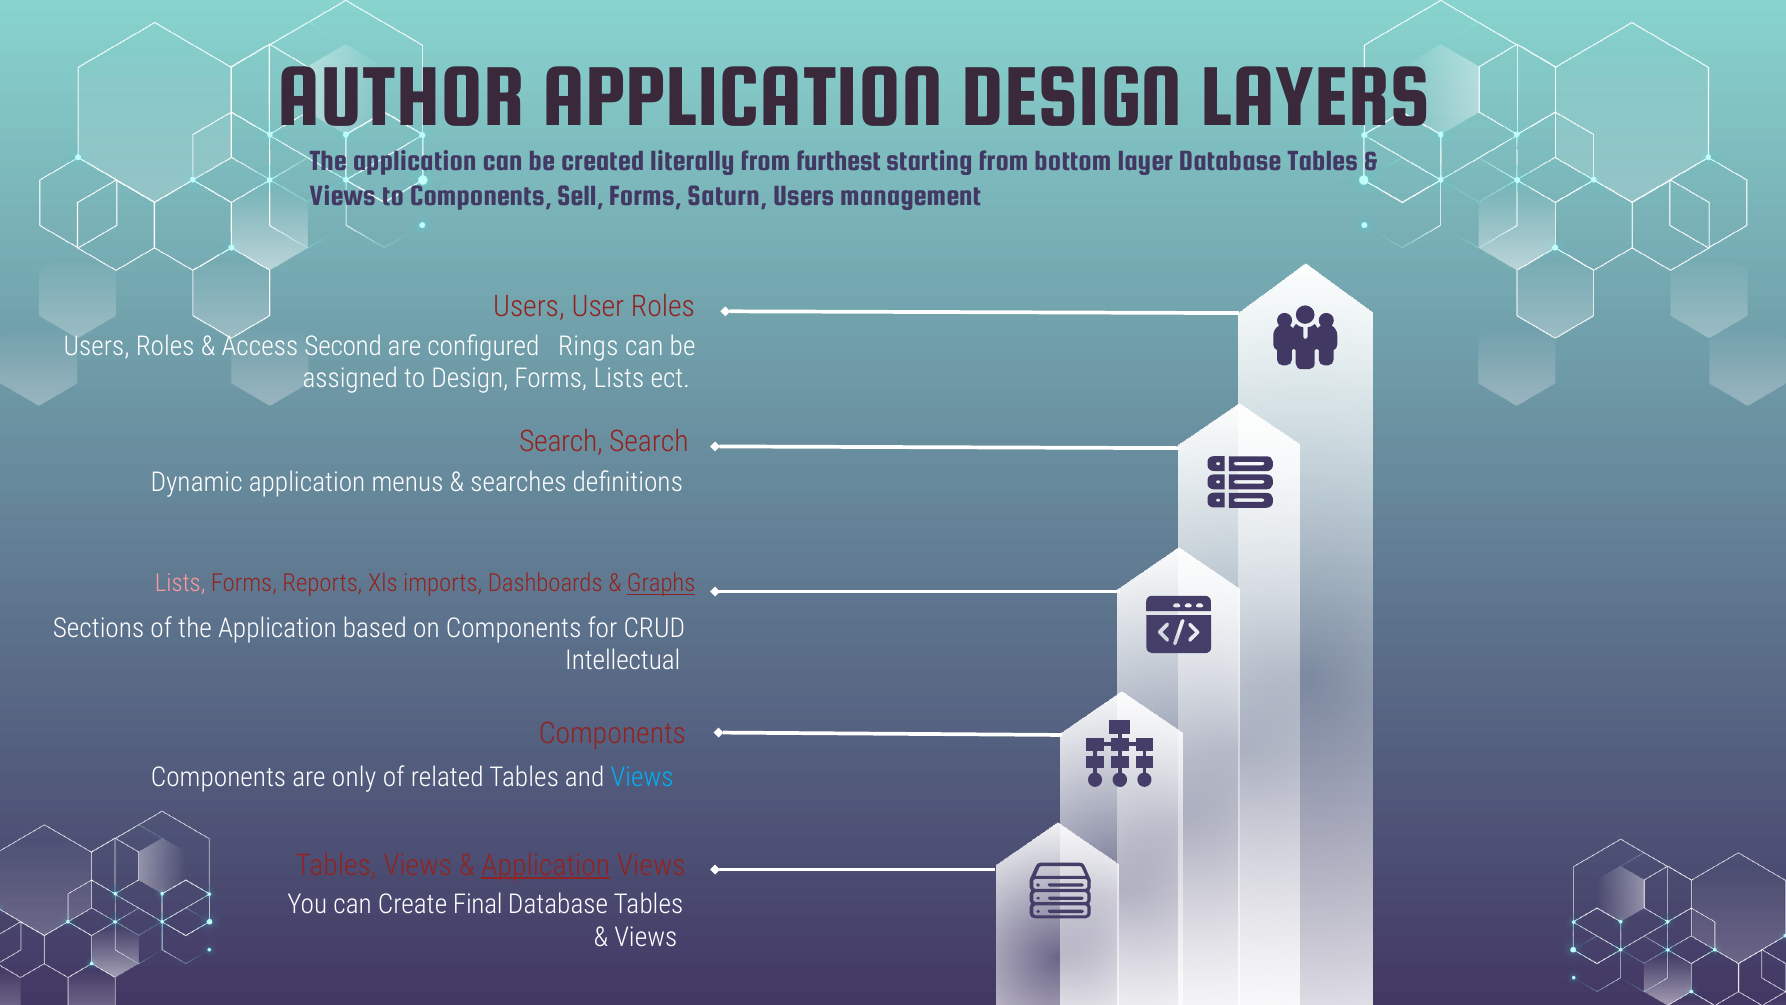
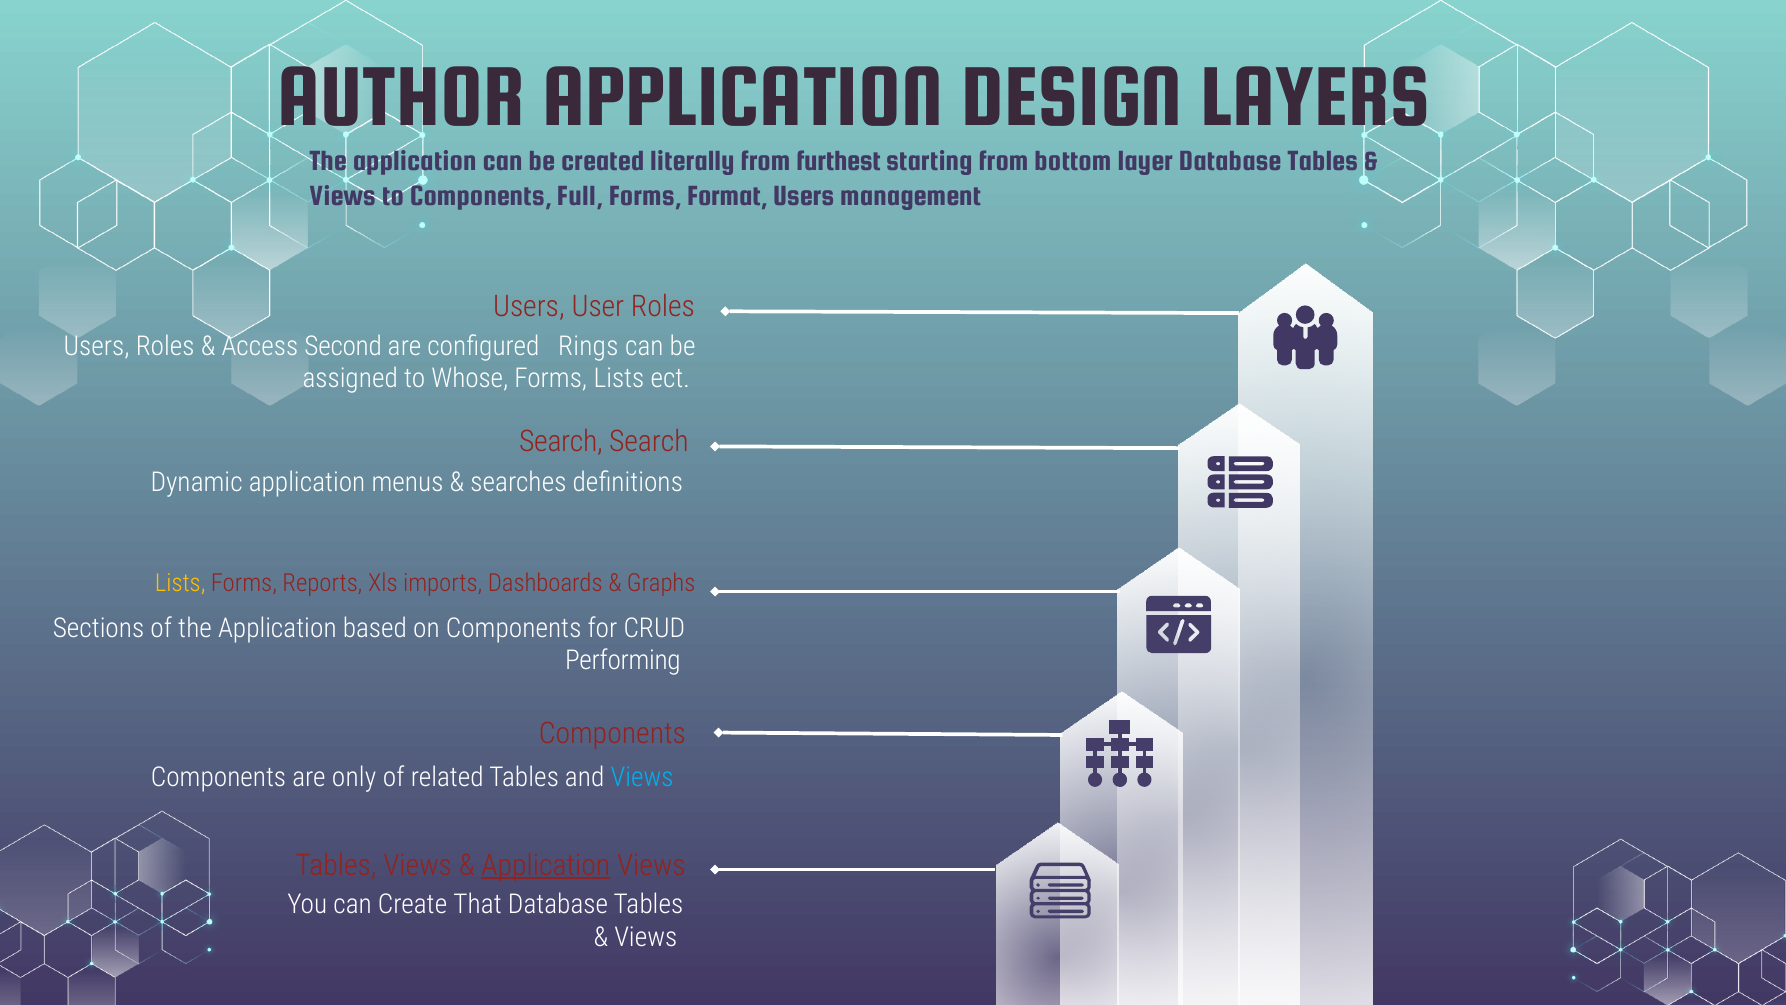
Sell: Sell -> Full
Saturn: Saturn -> Format
to Design: Design -> Whose
Lists at (180, 584) colour: pink -> yellow
Graphs underline: present -> none
Intellectual: Intellectual -> Performing
Final: Final -> That
